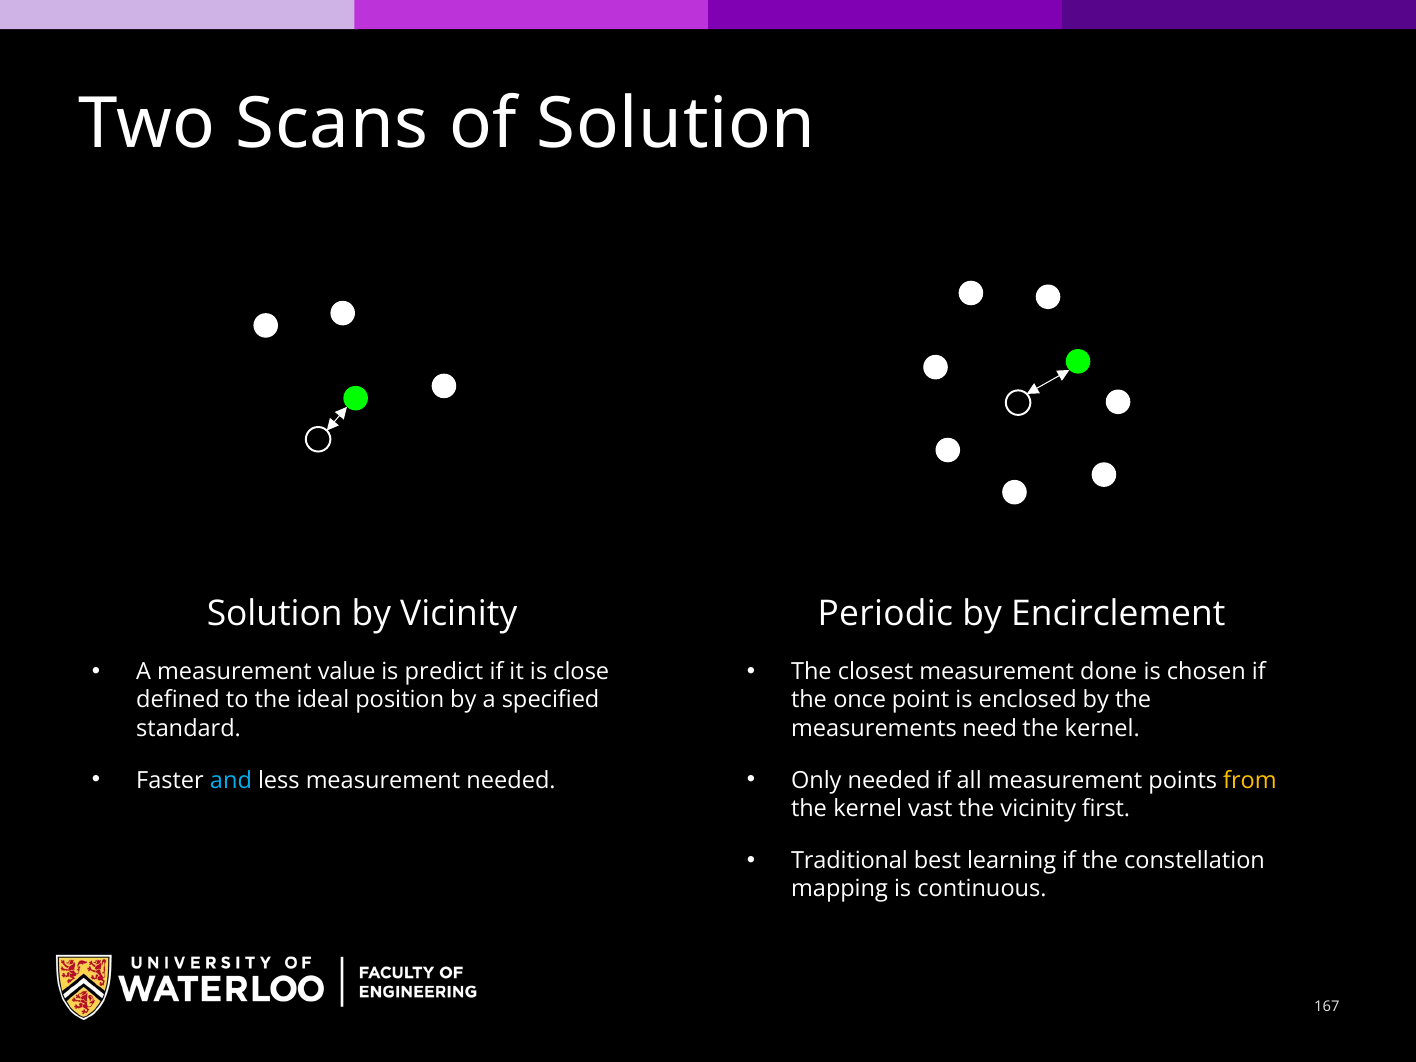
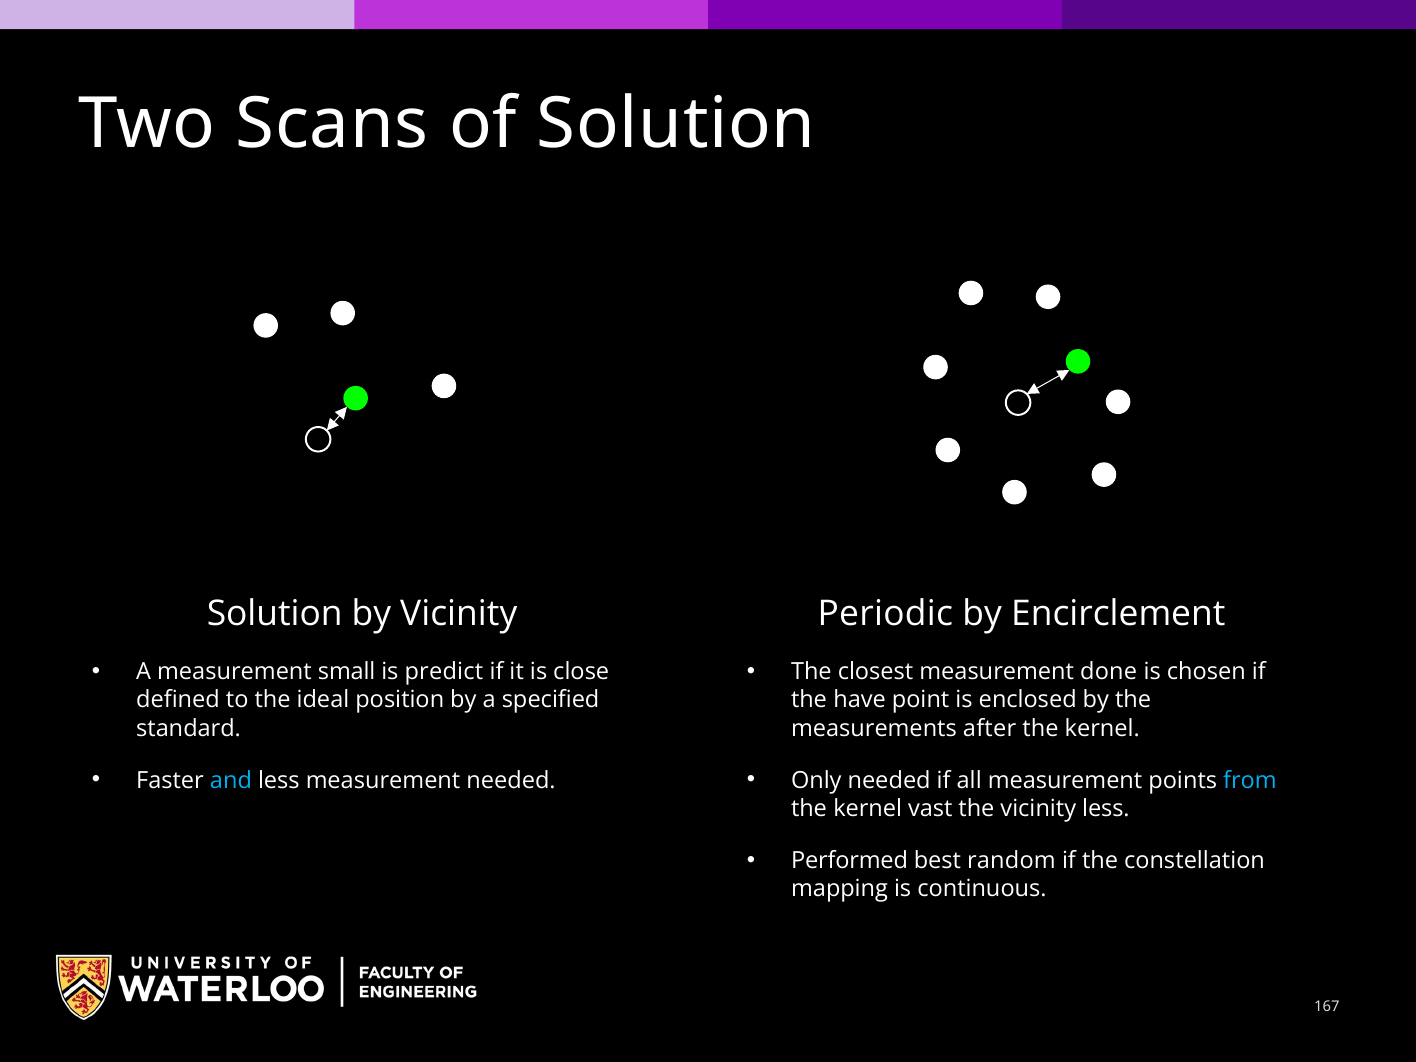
value: value -> small
once: once -> have
need: need -> after
from colour: yellow -> light blue
vicinity first: first -> less
Traditional: Traditional -> Performed
learning: learning -> random
